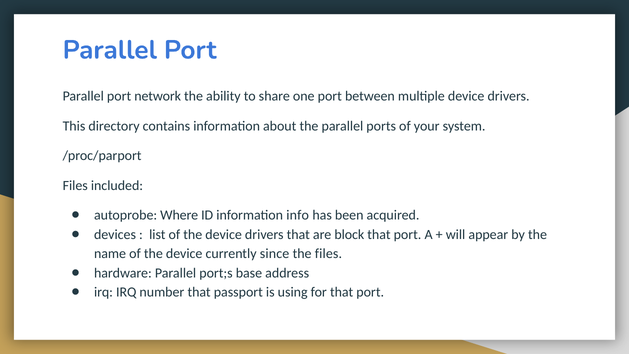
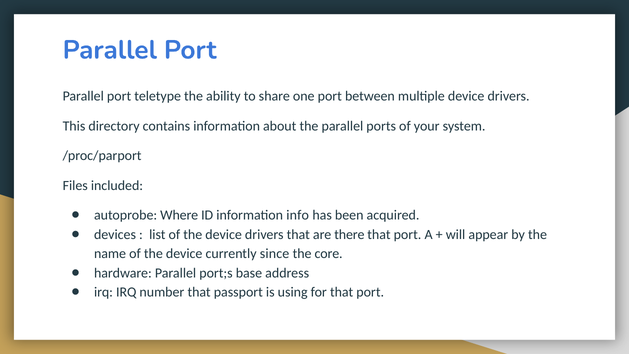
network: network -> teletype
block: block -> there
the files: files -> core
